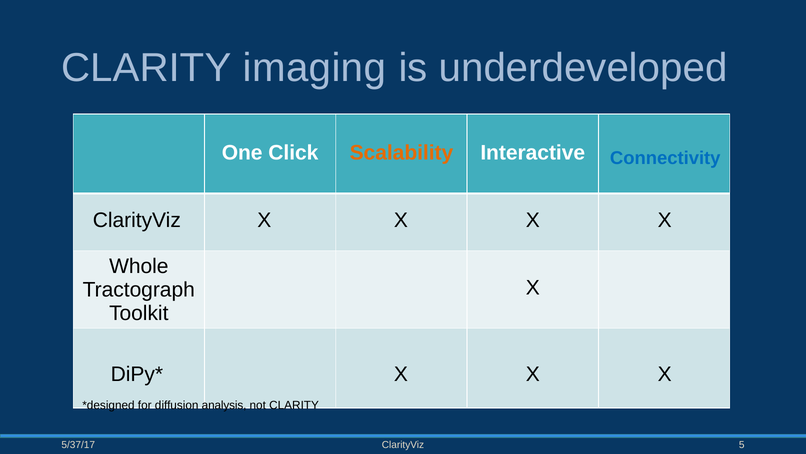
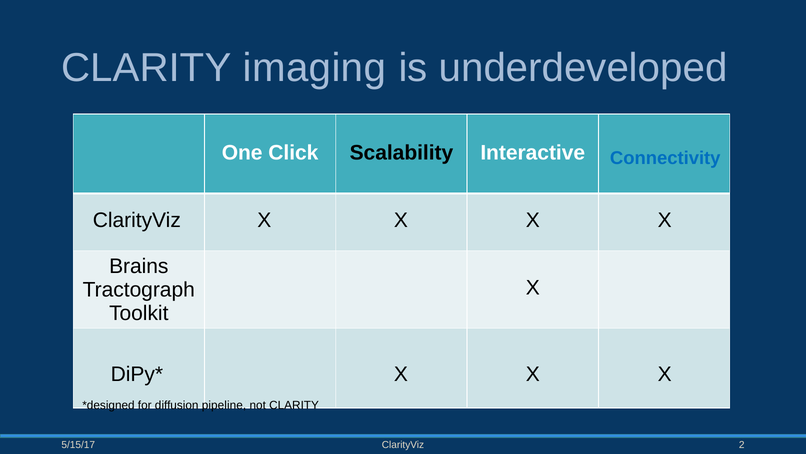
Scalability colour: orange -> black
Whole: Whole -> Brains
analysis: analysis -> pipeline
5/37/17: 5/37/17 -> 5/15/17
5: 5 -> 2
